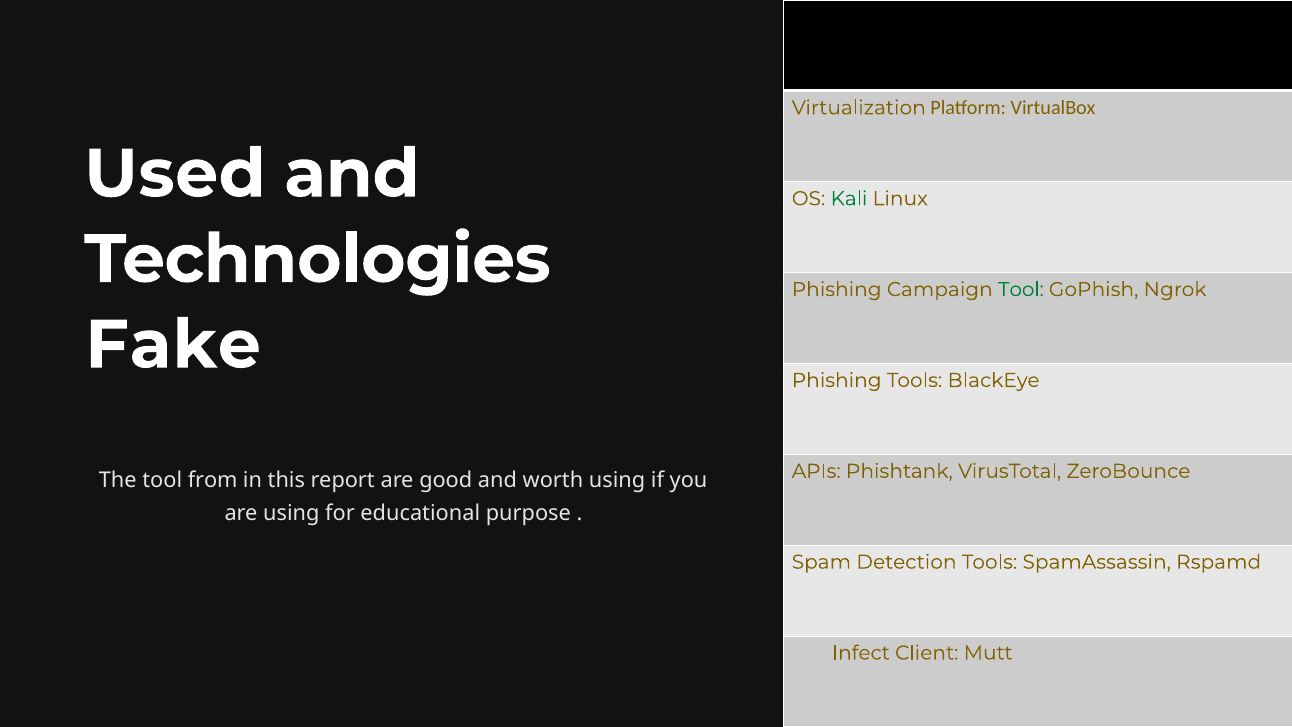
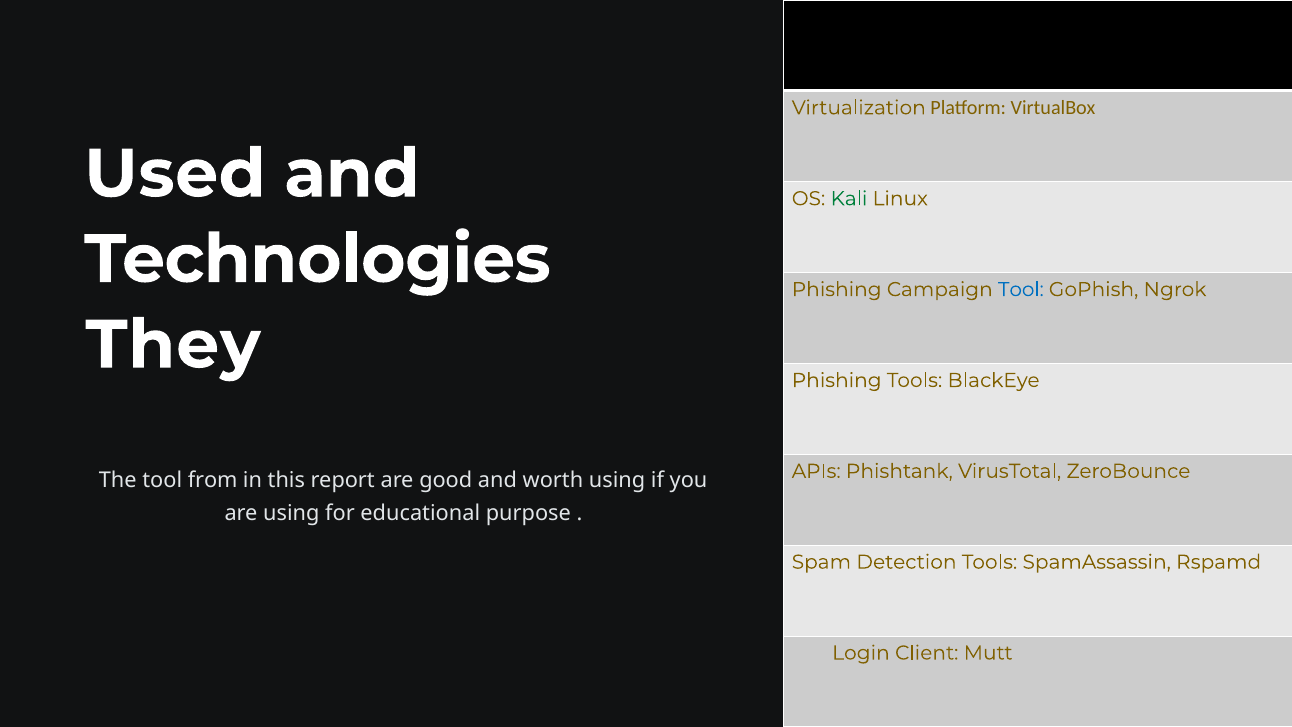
Tool at (1021, 289) colour: green -> blue
Fake: Fake -> They
Infect: Infect -> Login
